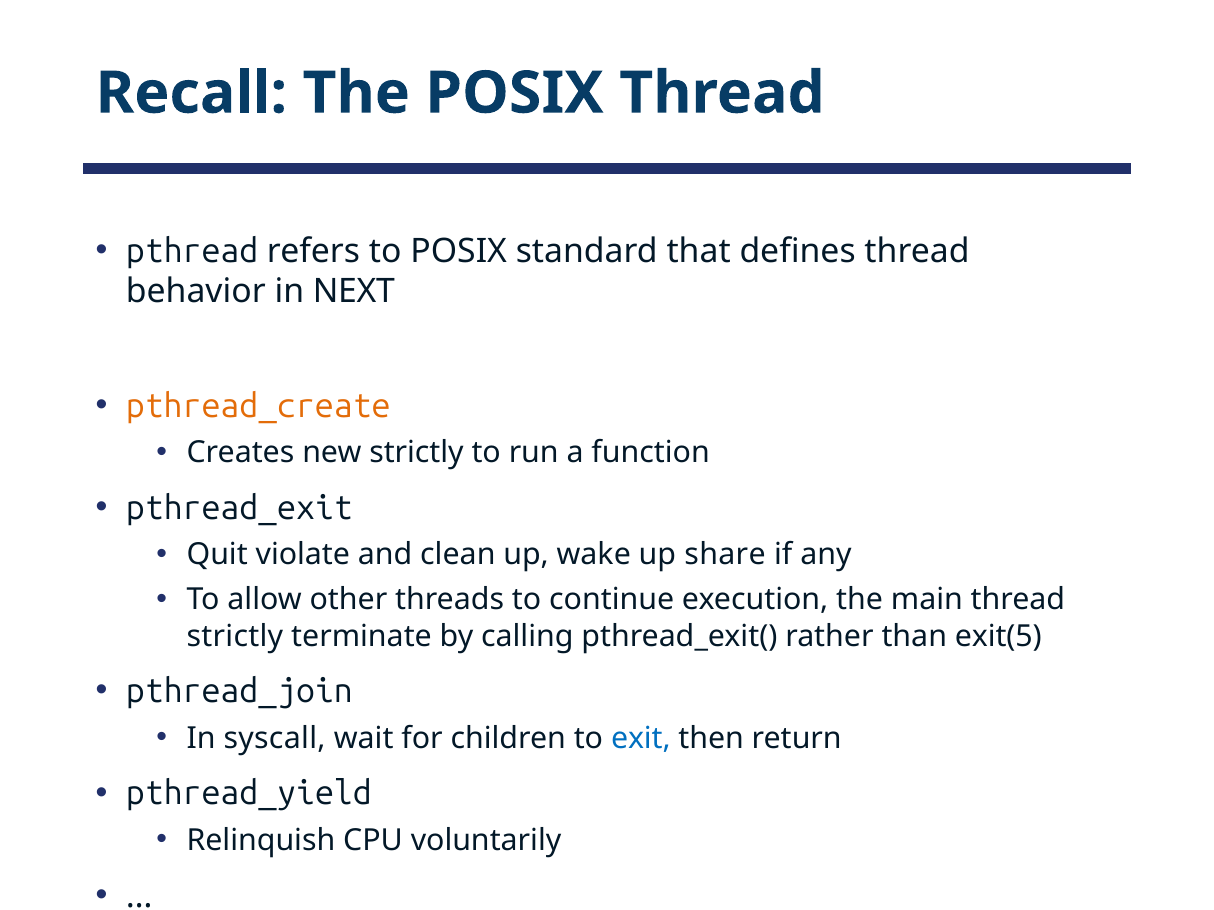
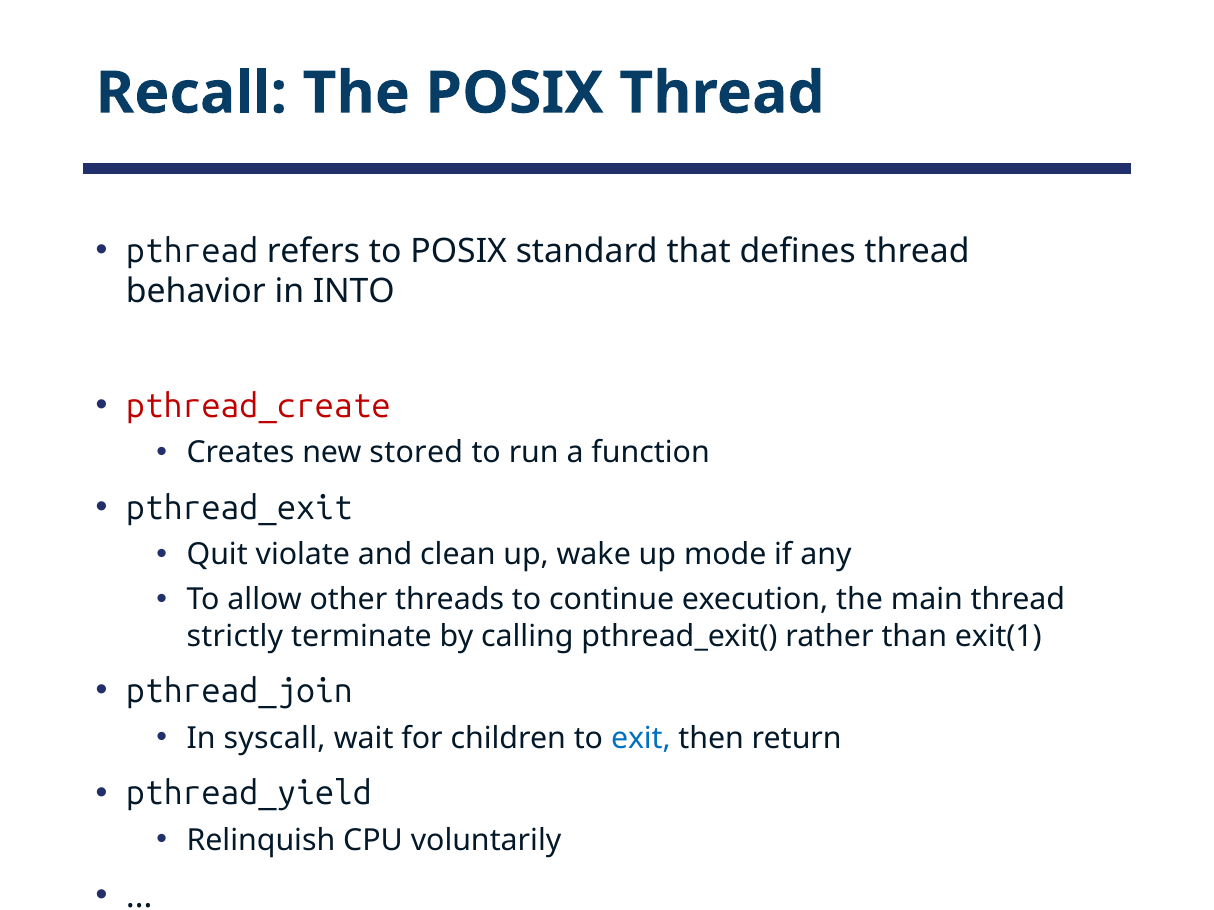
NEXT: NEXT -> INTO
pthread_create colour: orange -> red
new strictly: strictly -> stored
share: share -> mode
exit(5: exit(5 -> exit(1
